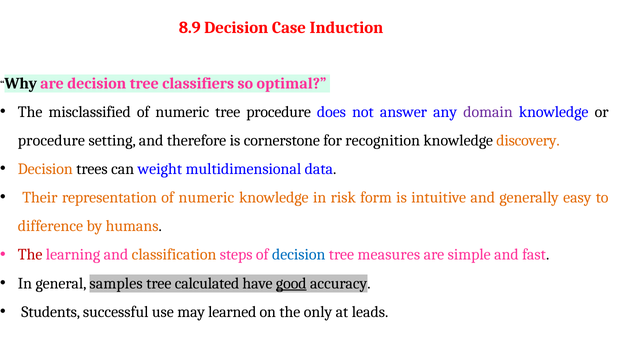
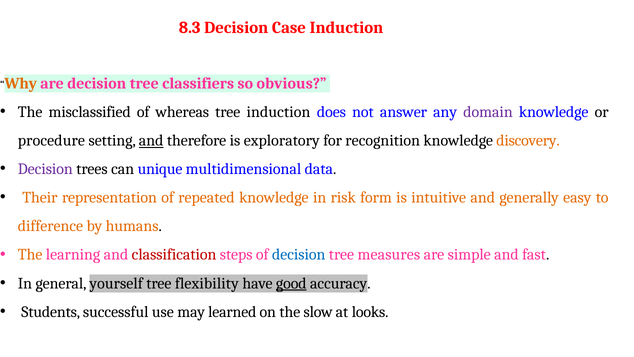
8.9: 8.9 -> 8.3
Why colour: black -> orange
optimal: optimal -> obvious
numeric at (182, 112): numeric -> whereas
tree procedure: procedure -> induction
and at (151, 140) underline: none -> present
cornerstone: cornerstone -> exploratory
Decision at (45, 169) colour: orange -> purple
weight: weight -> unique
representation of numeric: numeric -> repeated
The at (30, 254) colour: red -> orange
classification colour: orange -> red
samples: samples -> yourself
calculated: calculated -> flexibility
only: only -> slow
leads: leads -> looks
